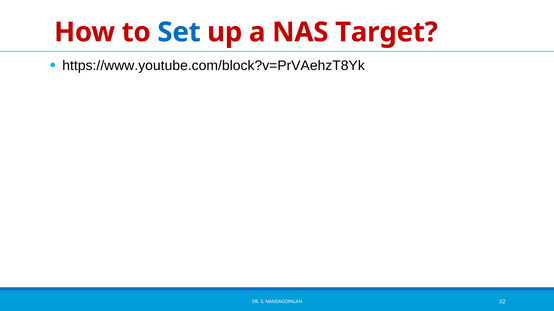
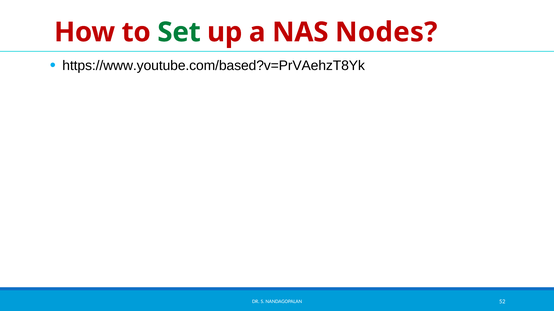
Set colour: blue -> green
Target: Target -> Nodes
https://www.youtube.com/block?v=PrVAehzT8Yk: https://www.youtube.com/block?v=PrVAehzT8Yk -> https://www.youtube.com/based?v=PrVAehzT8Yk
